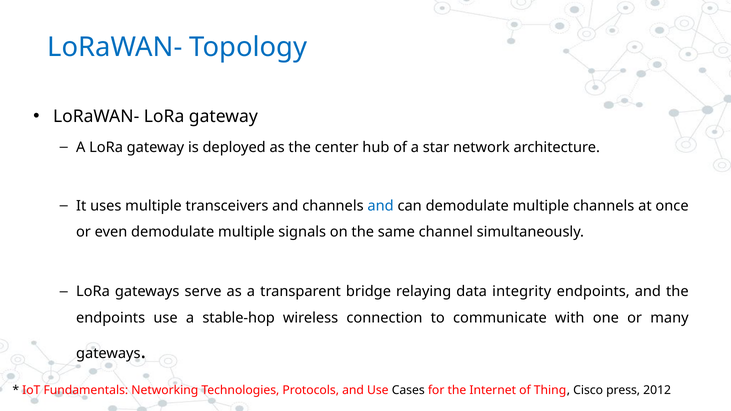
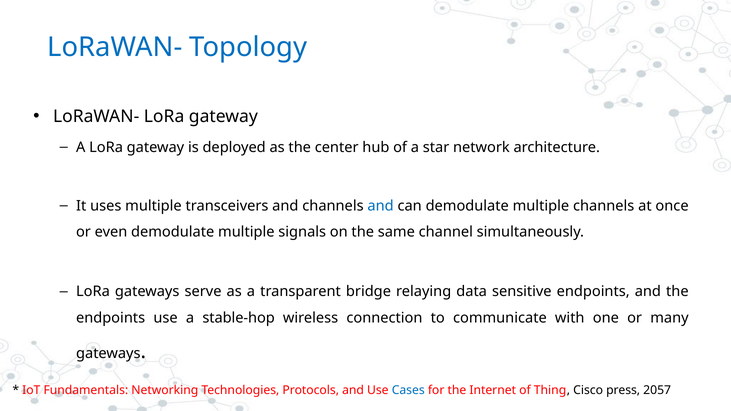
integrity: integrity -> sensitive
Cases colour: black -> blue
2012: 2012 -> 2057
